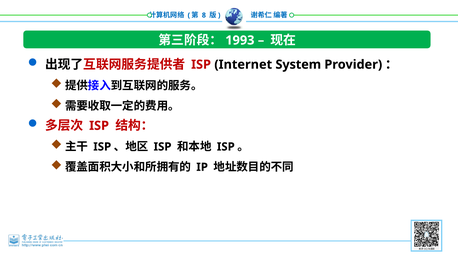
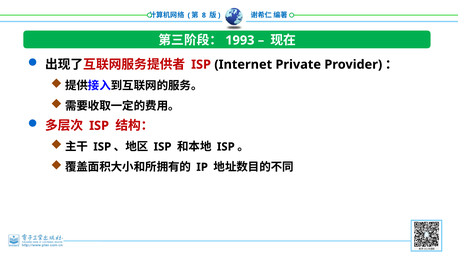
System: System -> Private
